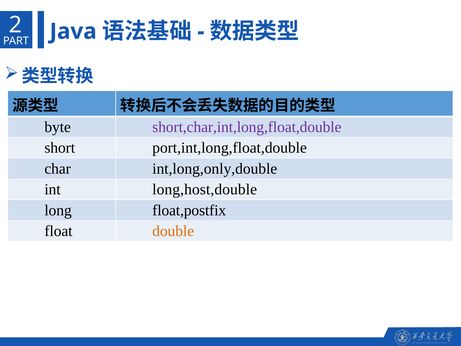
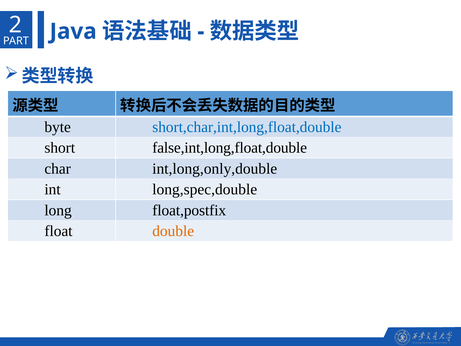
short,char,int,long,float,double colour: purple -> blue
port,int,long,float,double: port,int,long,float,double -> false,int,long,float,double
long,host,double: long,host,double -> long,spec,double
